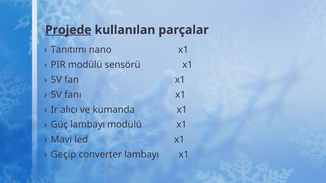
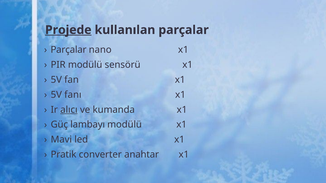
Tanıtımı at (69, 50): Tanıtımı -> Parçalar
alıcı underline: none -> present
Geçip: Geçip -> Pratik
converter lambayı: lambayı -> anahtar
